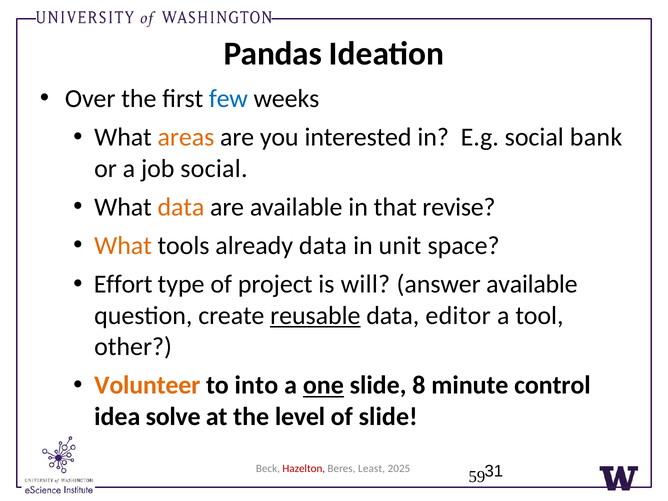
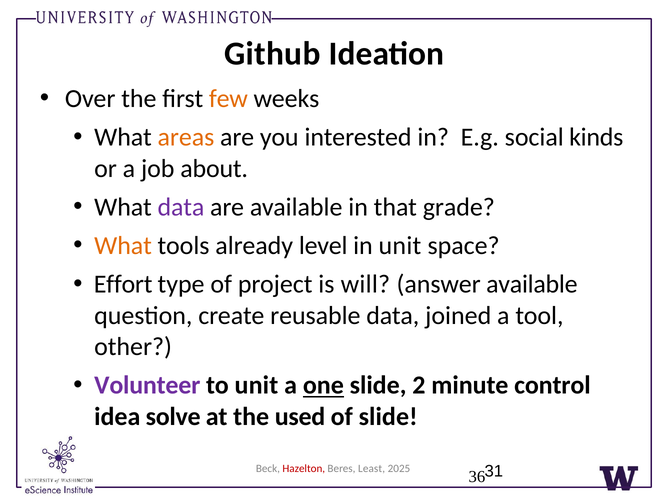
Pandas: Pandas -> Github
few colour: blue -> orange
bank: bank -> kinds
job social: social -> about
data at (181, 207) colour: orange -> purple
revise: revise -> grade
already data: data -> level
reusable underline: present -> none
editor: editor -> joined
Volunteer colour: orange -> purple
to into: into -> unit
8: 8 -> 2
level: level -> used
59: 59 -> 36
